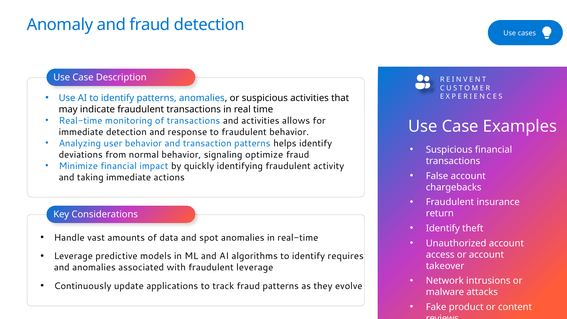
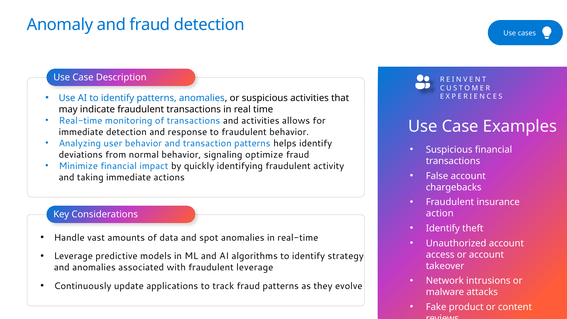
return: return -> action
requires: requires -> strategy
